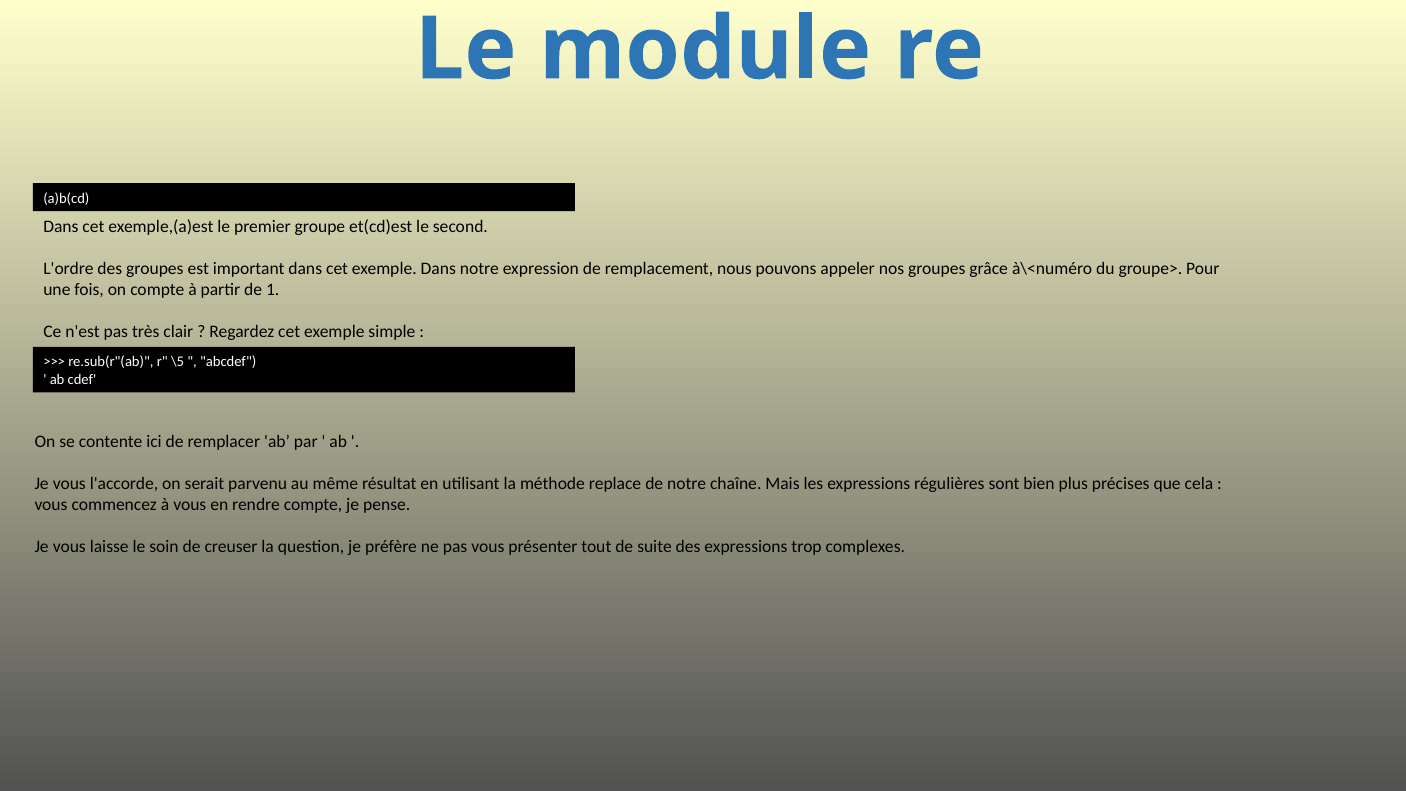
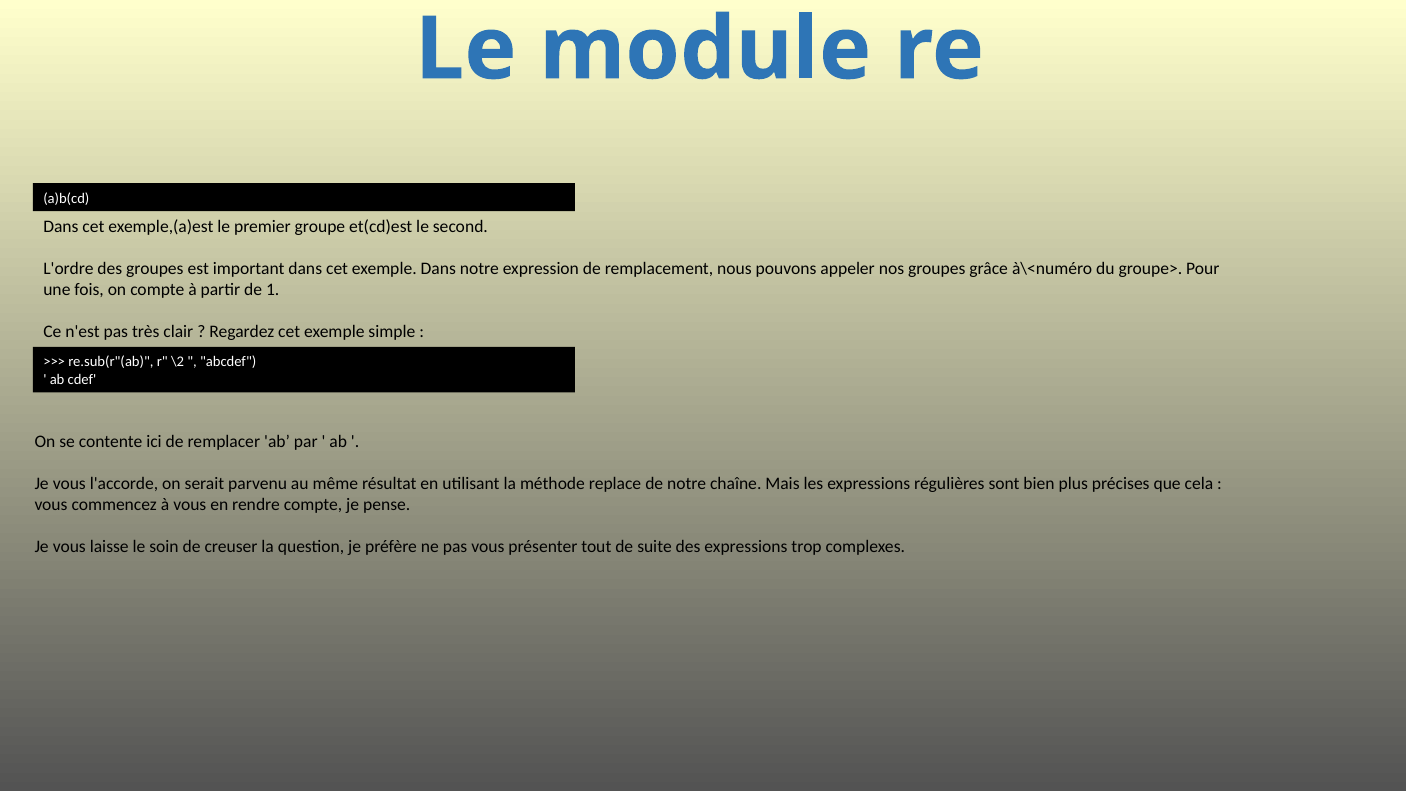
\5: \5 -> \2
